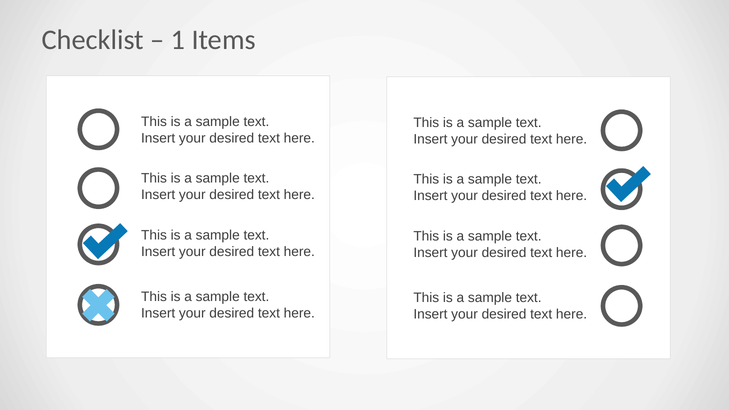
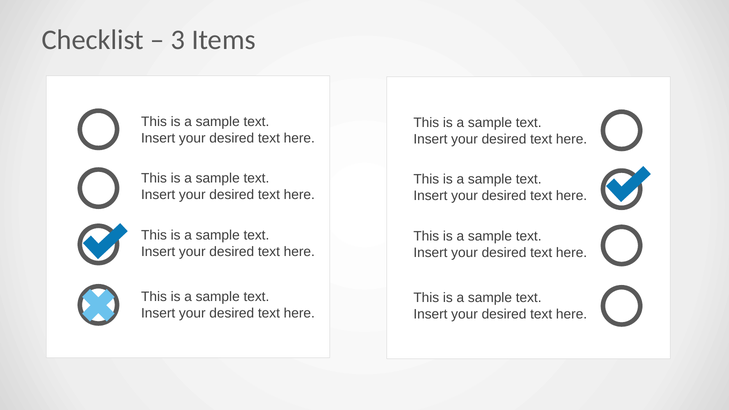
1: 1 -> 3
